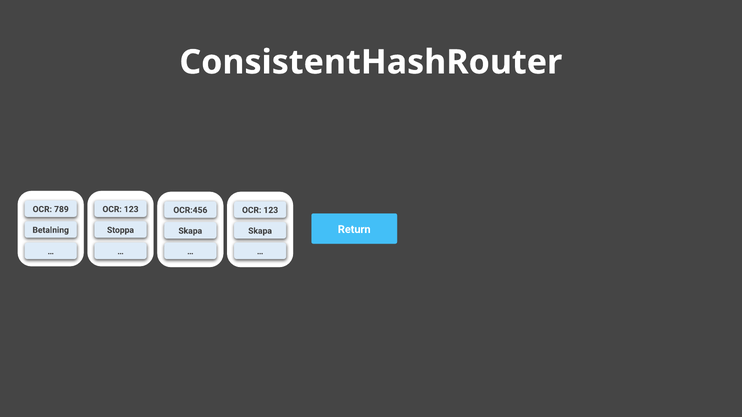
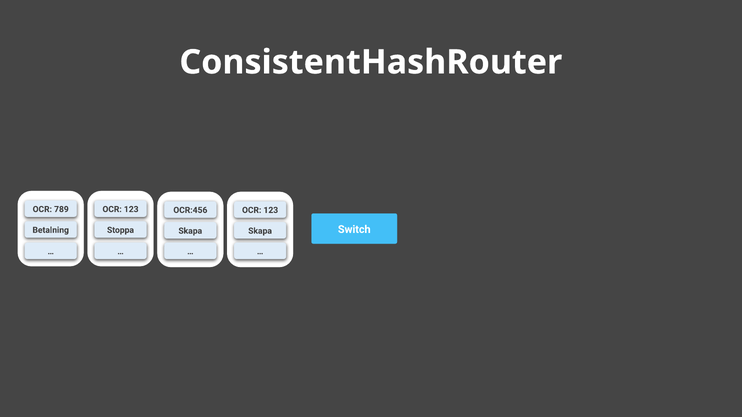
Return: Return -> Switch
